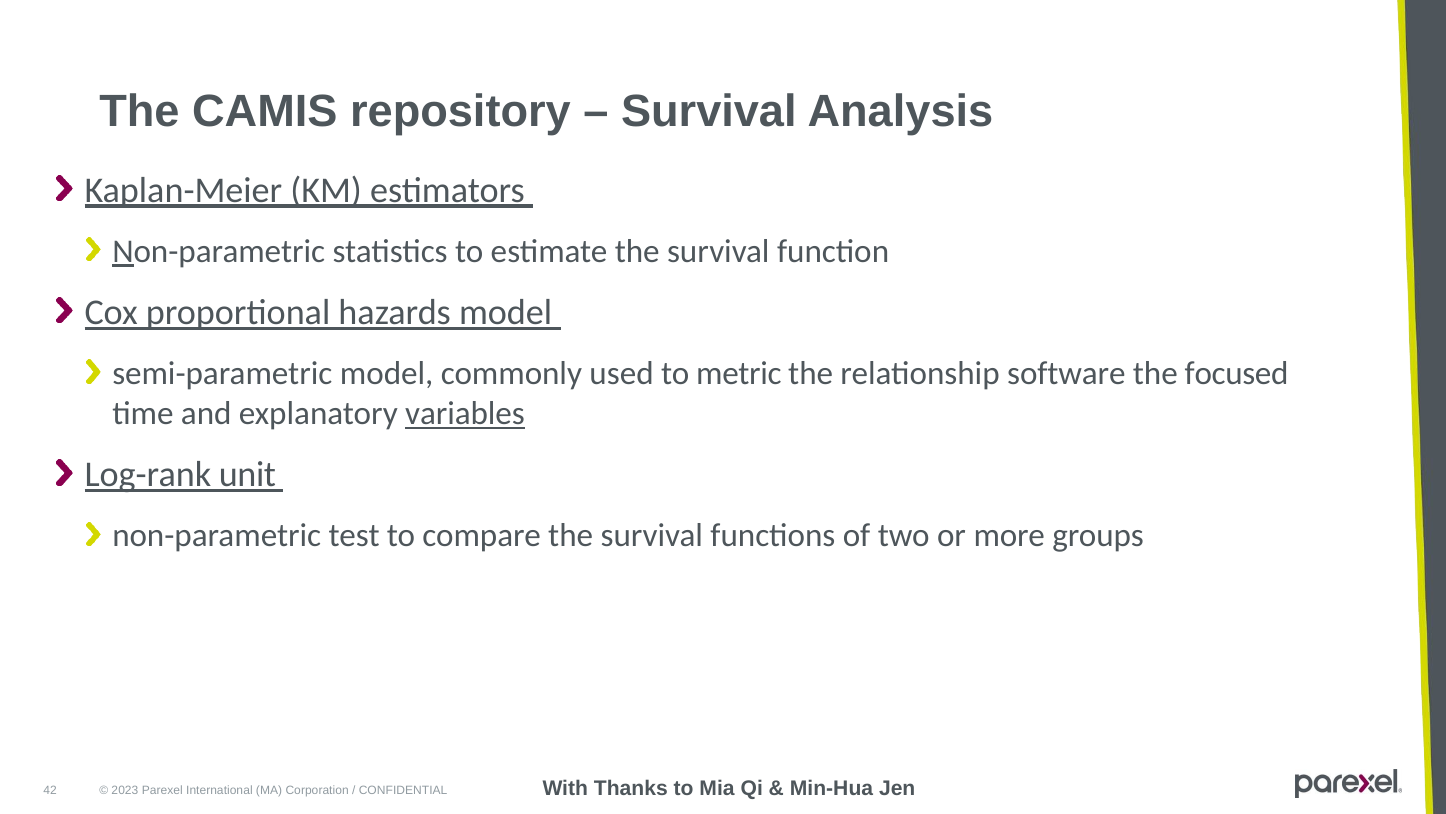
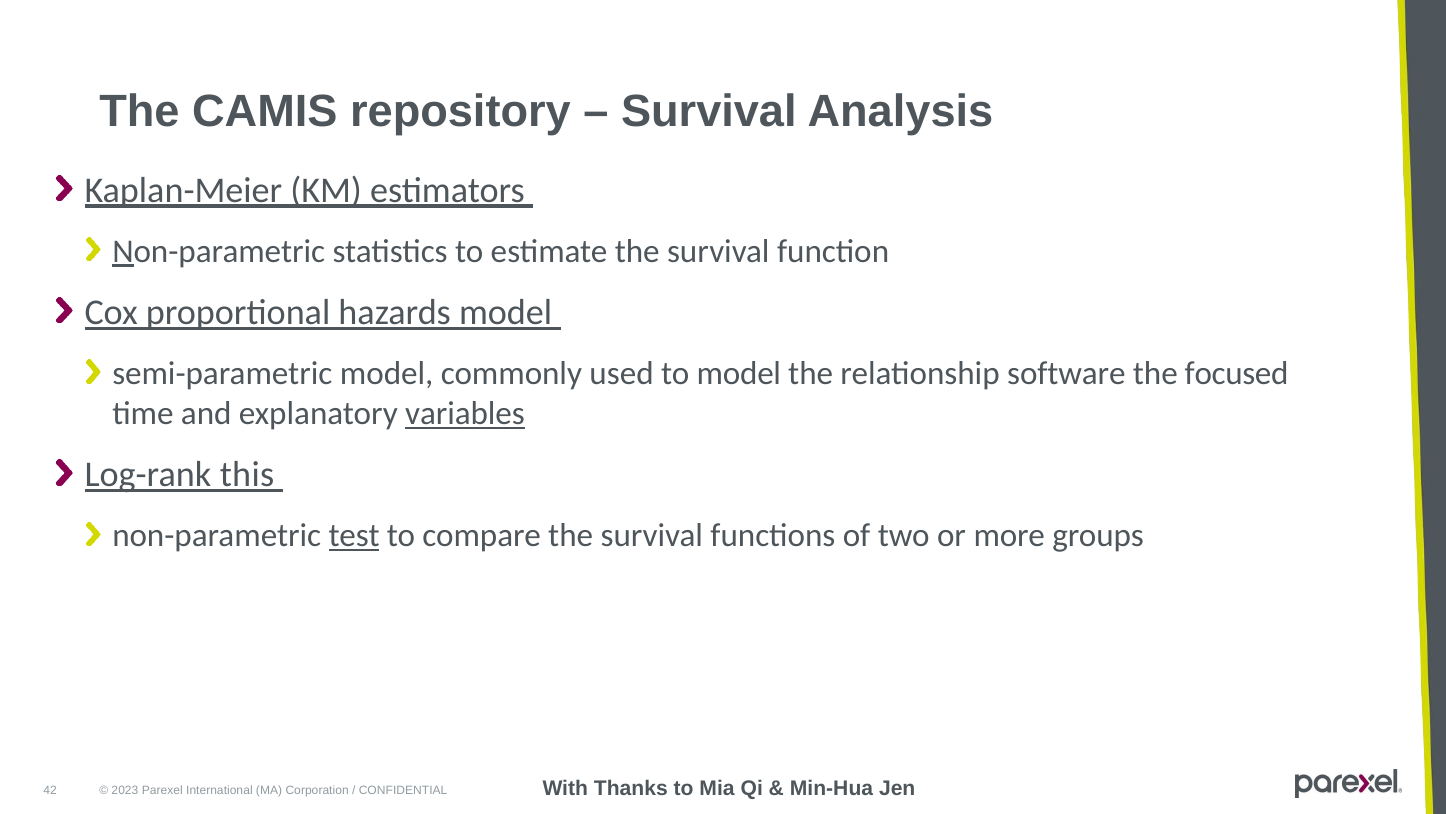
to metric: metric -> model
unit: unit -> this
test underline: none -> present
